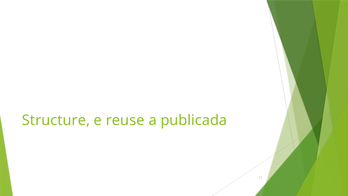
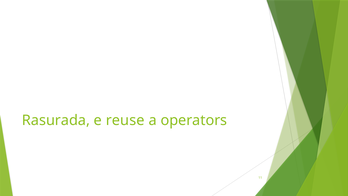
Structure: Structure -> Rasurada
publicada: publicada -> operators
